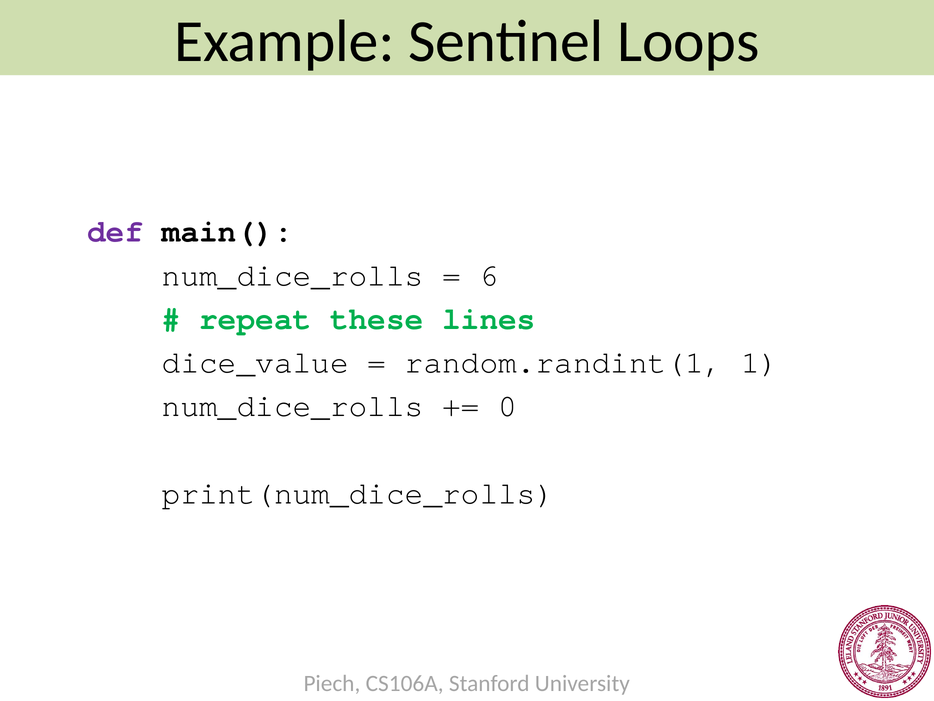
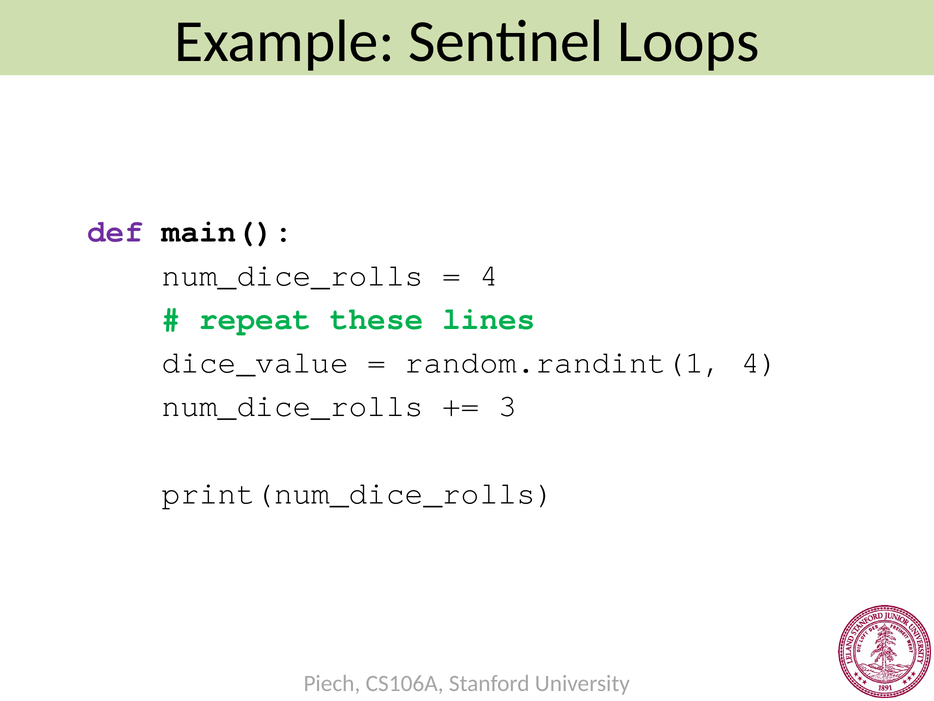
6 at (489, 275): 6 -> 4
random.randint(1 1: 1 -> 4
0: 0 -> 3
